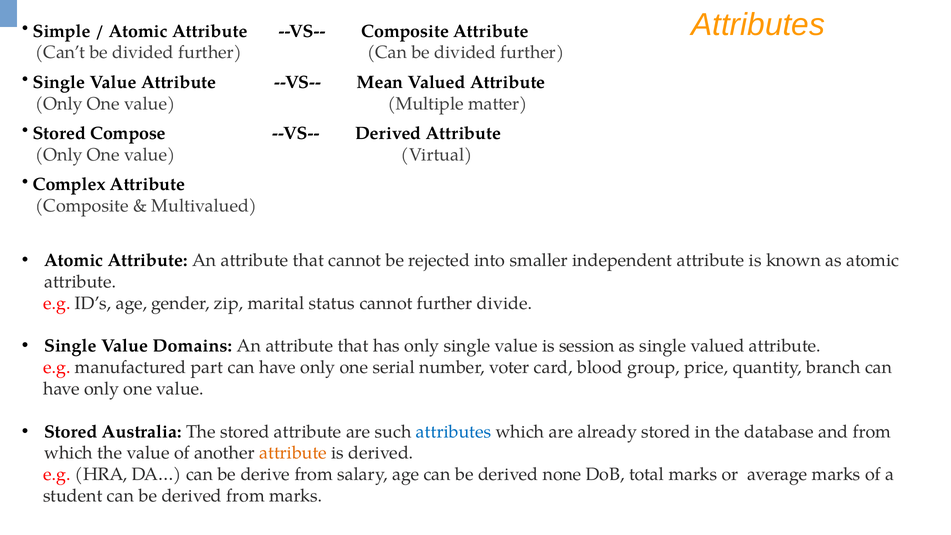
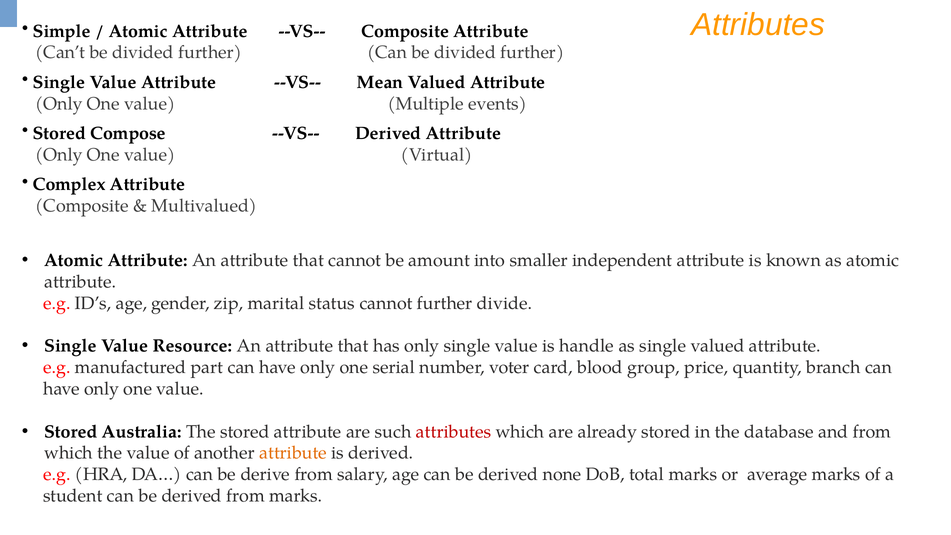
matter: matter -> events
rejected: rejected -> amount
Domains: Domains -> Resource
session: session -> handle
attributes at (454, 432) colour: blue -> red
